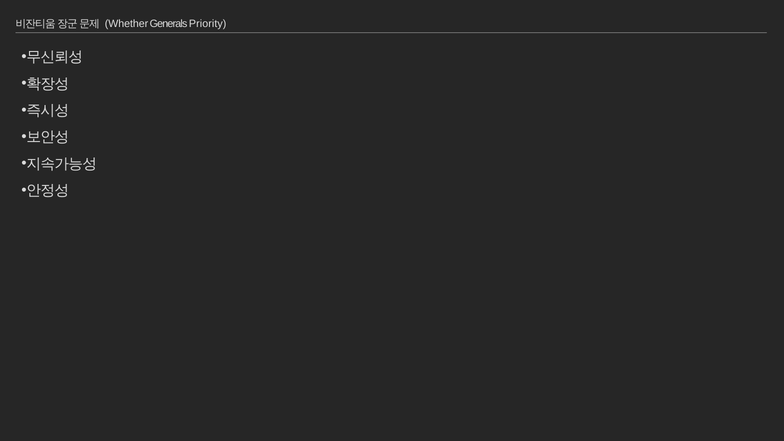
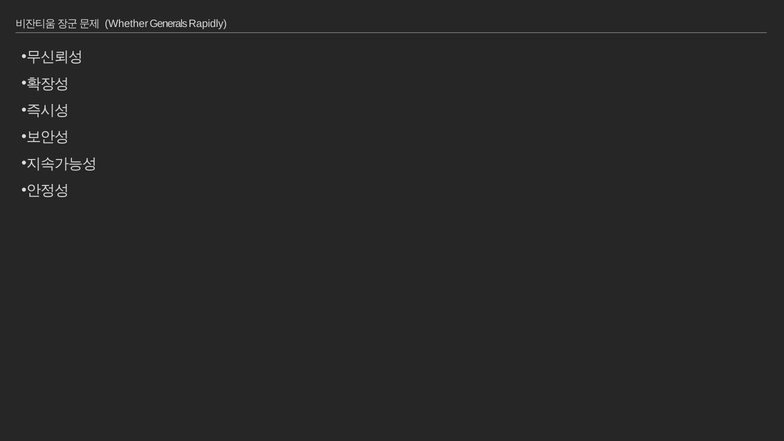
Priority: Priority -> Rapidly
